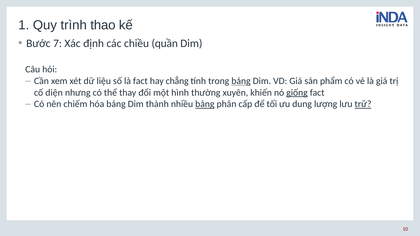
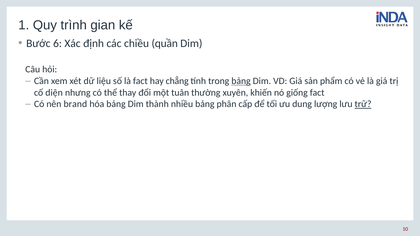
thao: thao -> gian
7: 7 -> 6
hình: hình -> tuân
giống underline: present -> none
chiếm: chiếm -> brand
bảng at (205, 104) underline: present -> none
